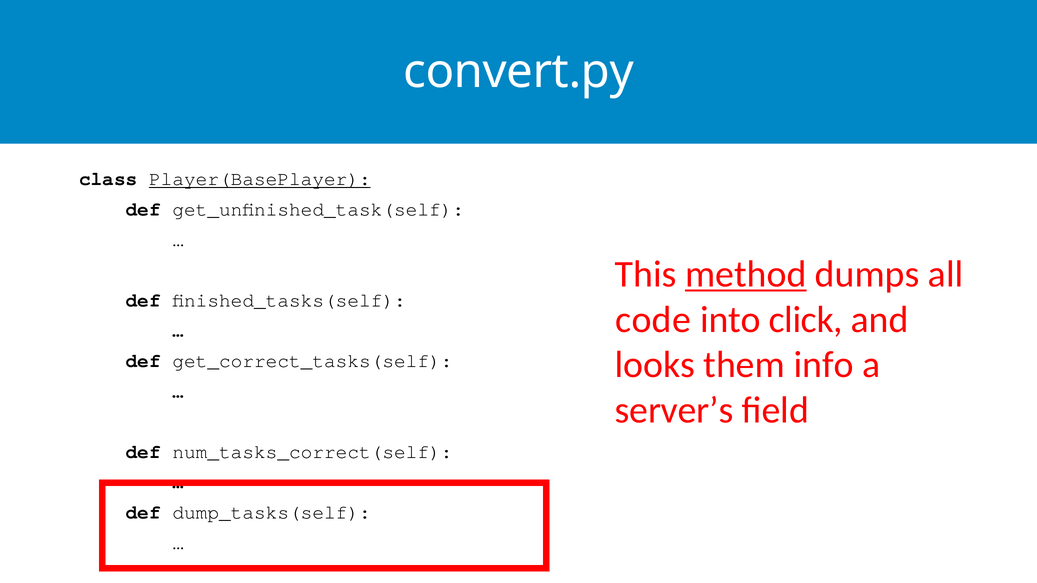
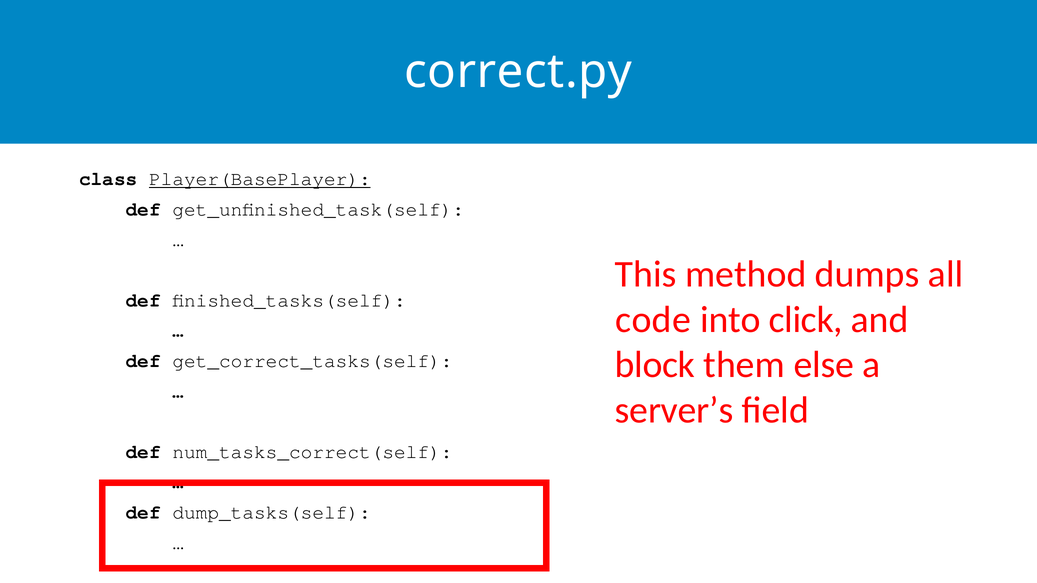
convert.py: convert.py -> correct.py
method underline: present -> none
looks: looks -> block
info: info -> else
